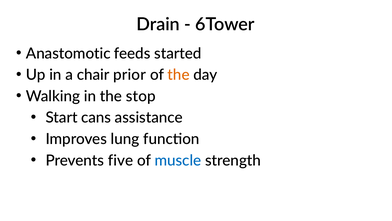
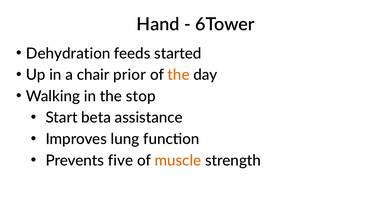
Drain: Drain -> Hand
Anastomotic: Anastomotic -> Dehydration
cans: cans -> beta
muscle colour: blue -> orange
